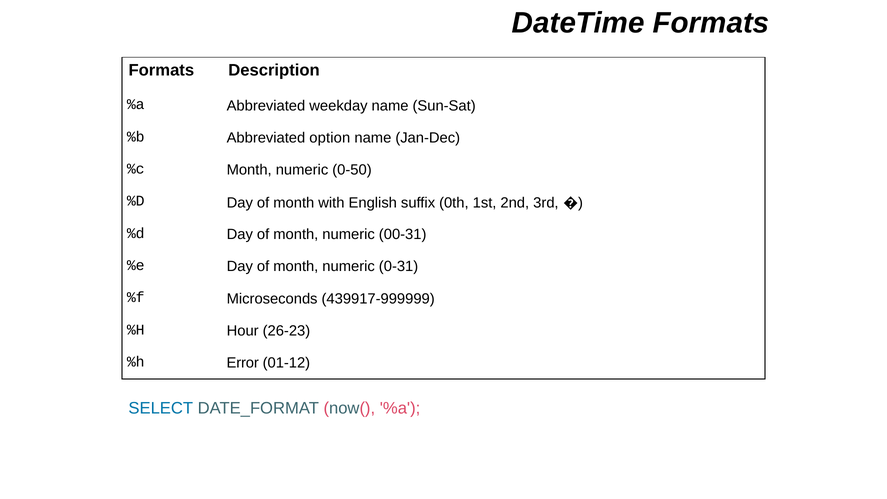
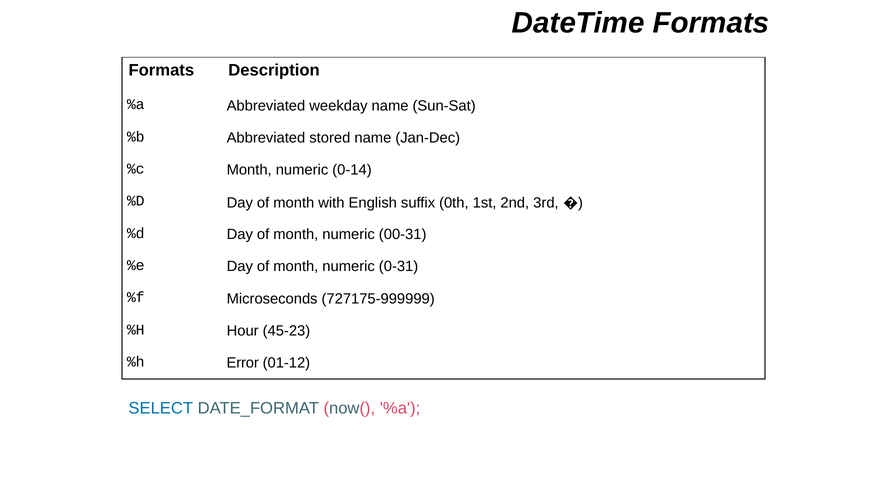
option: option -> stored
0-50: 0-50 -> 0-14
439917-999999: 439917-999999 -> 727175-999999
26-23: 26-23 -> 45-23
